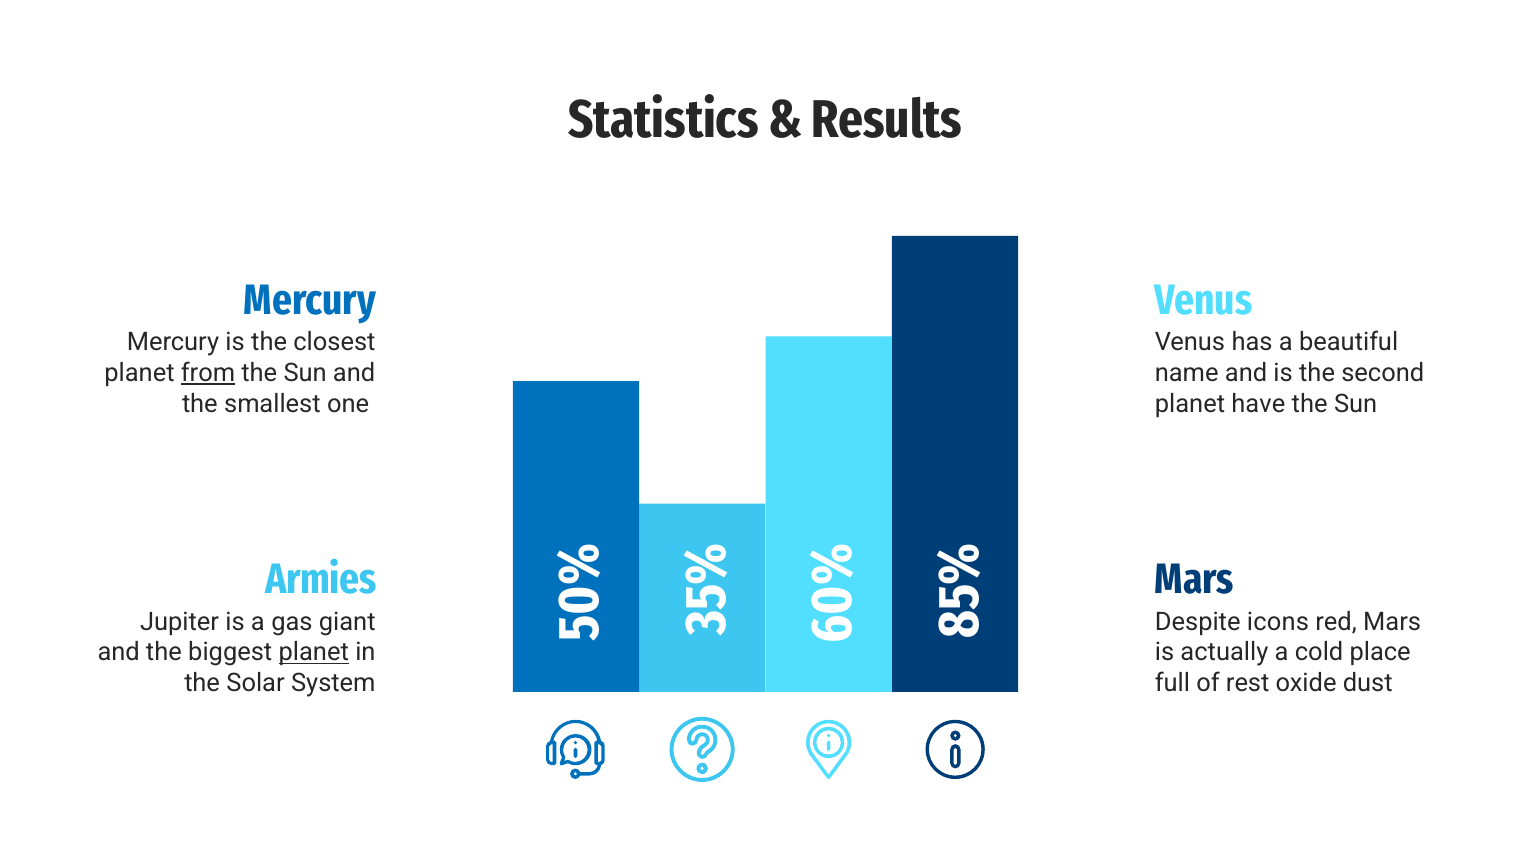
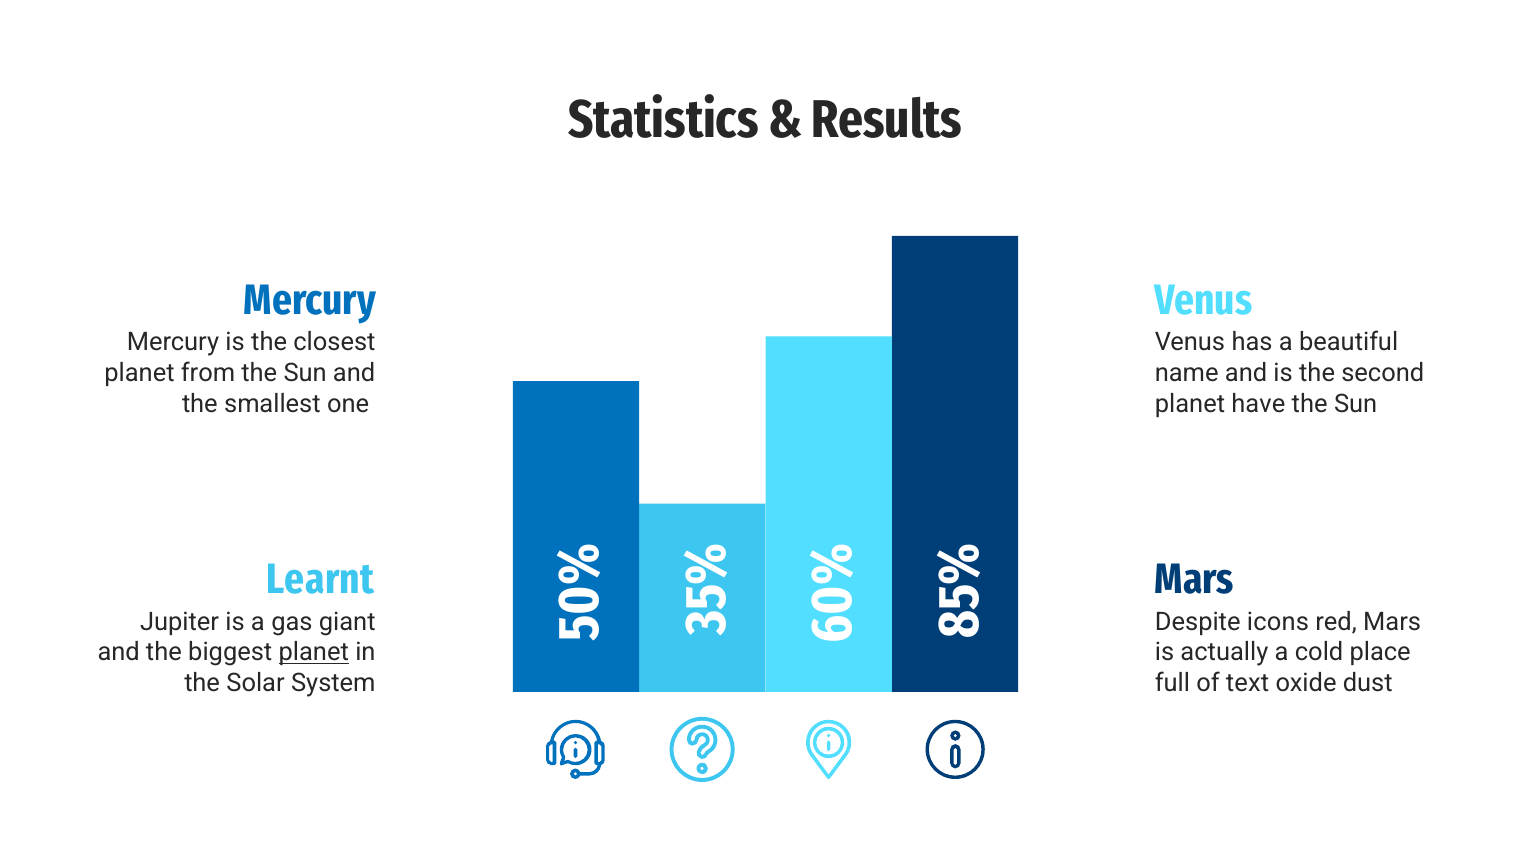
from underline: present -> none
Armies: Armies -> Learnt
rest: rest -> text
